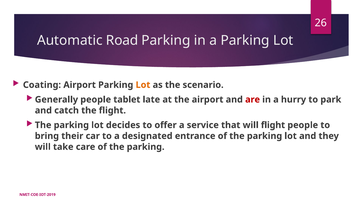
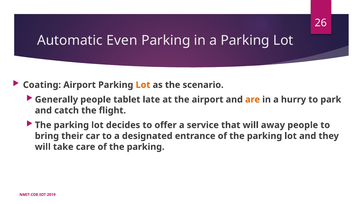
Road: Road -> Even
are colour: red -> orange
will flight: flight -> away
